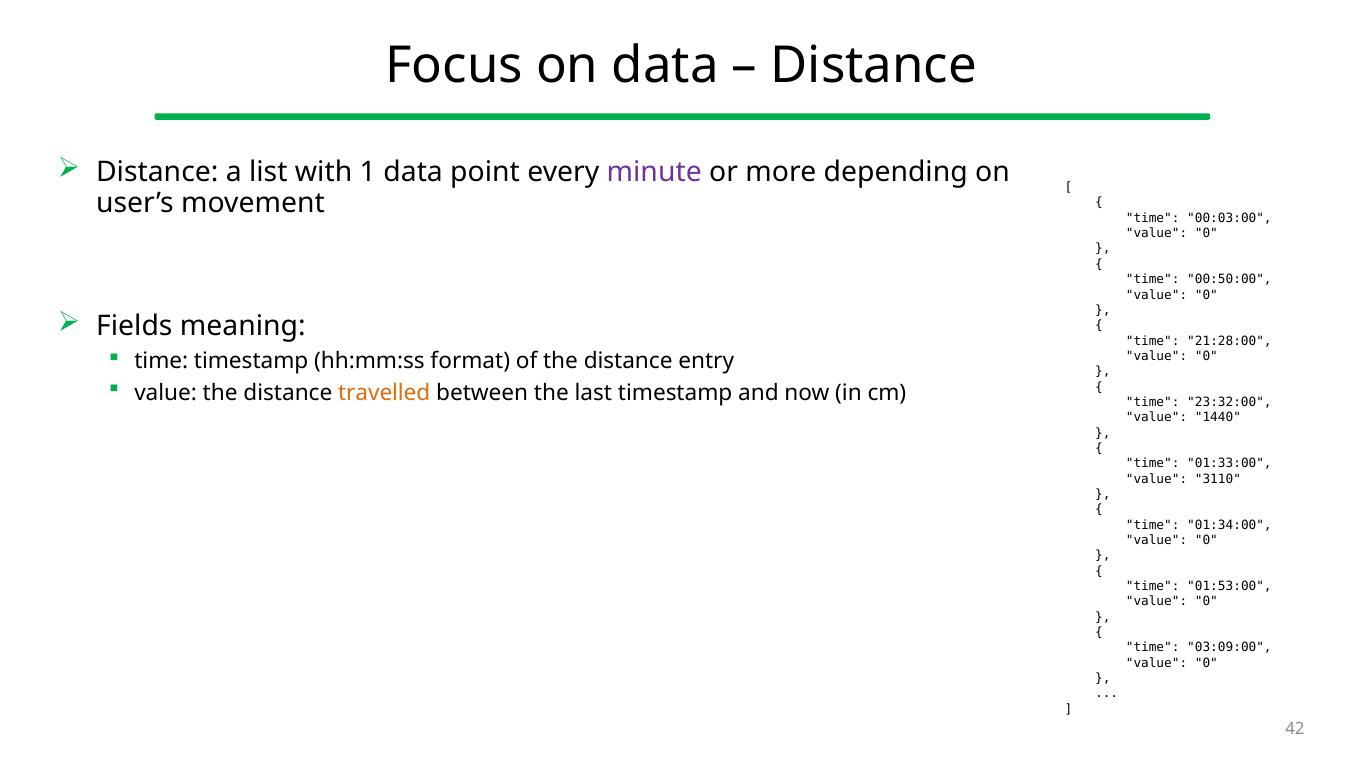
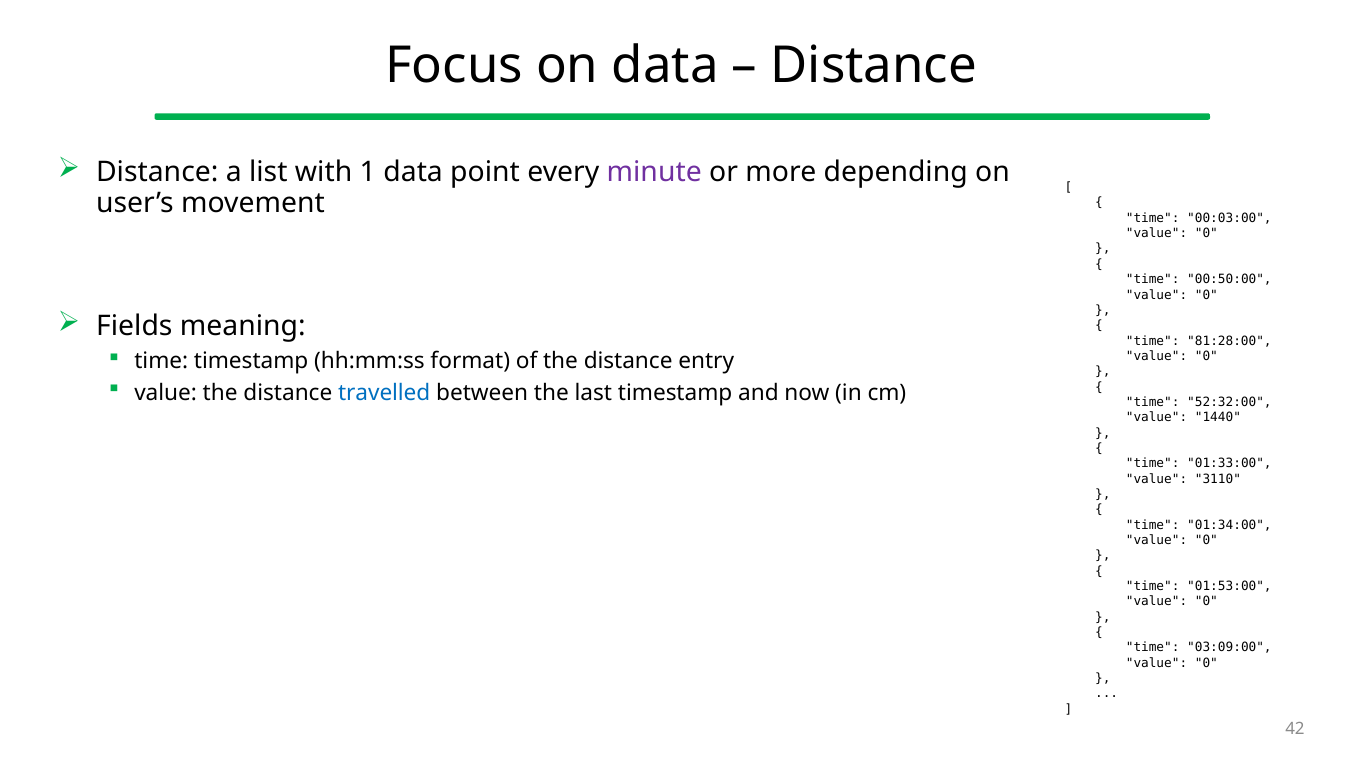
21:28:00: 21:28:00 -> 81:28:00
travelled colour: orange -> blue
23:32:00: 23:32:00 -> 52:32:00
